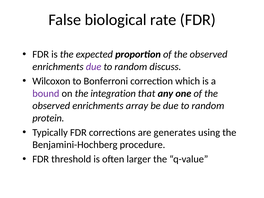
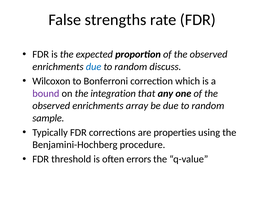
biological: biological -> strengths
due at (94, 67) colour: purple -> blue
protein: protein -> sample
generates: generates -> properties
larger: larger -> errors
